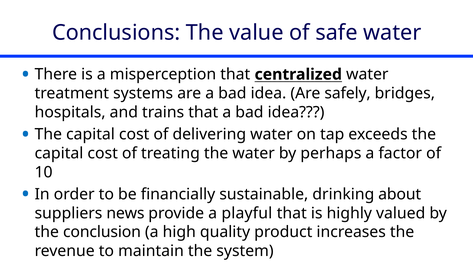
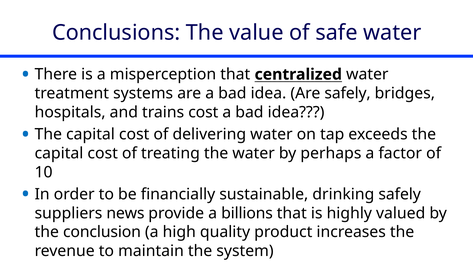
trains that: that -> cost
drinking about: about -> safely
playful: playful -> billions
